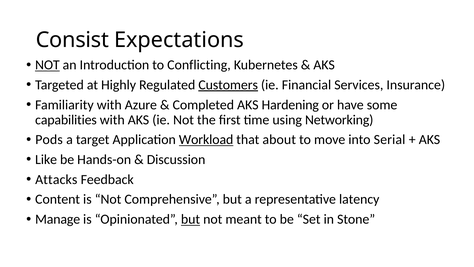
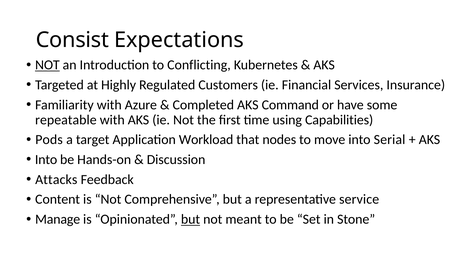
Customers underline: present -> none
Hardening: Hardening -> Command
capabilities: capabilities -> repeatable
Networking: Networking -> Capabilities
Workload underline: present -> none
about: about -> nodes
Like at (46, 159): Like -> Into
latency: latency -> service
